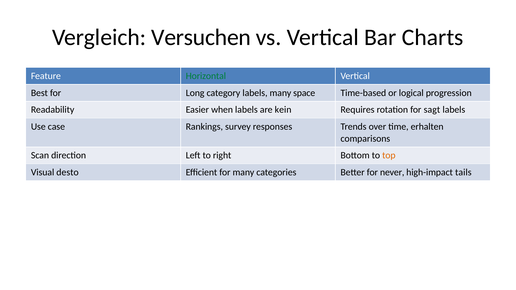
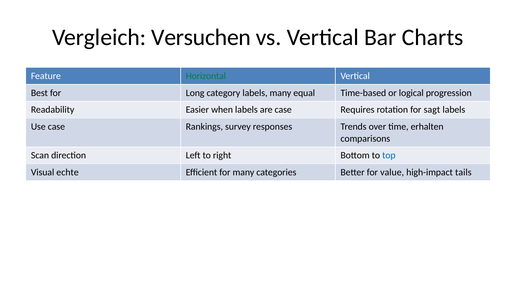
space: space -> equal
are kein: kein -> case
top colour: orange -> blue
desto: desto -> echte
never: never -> value
